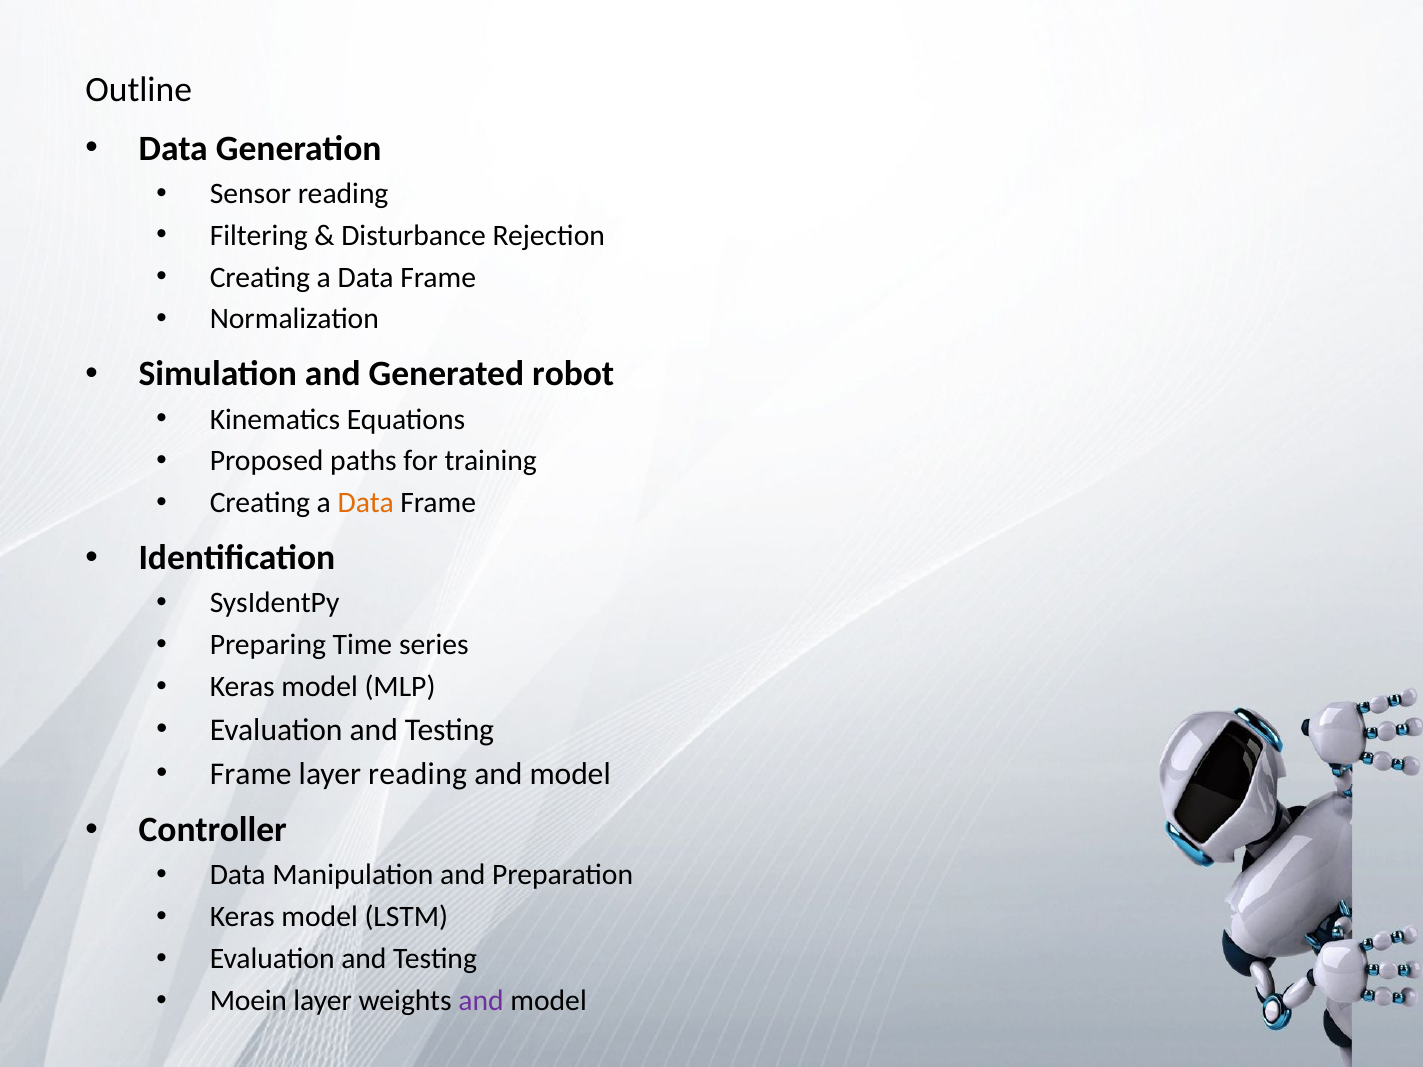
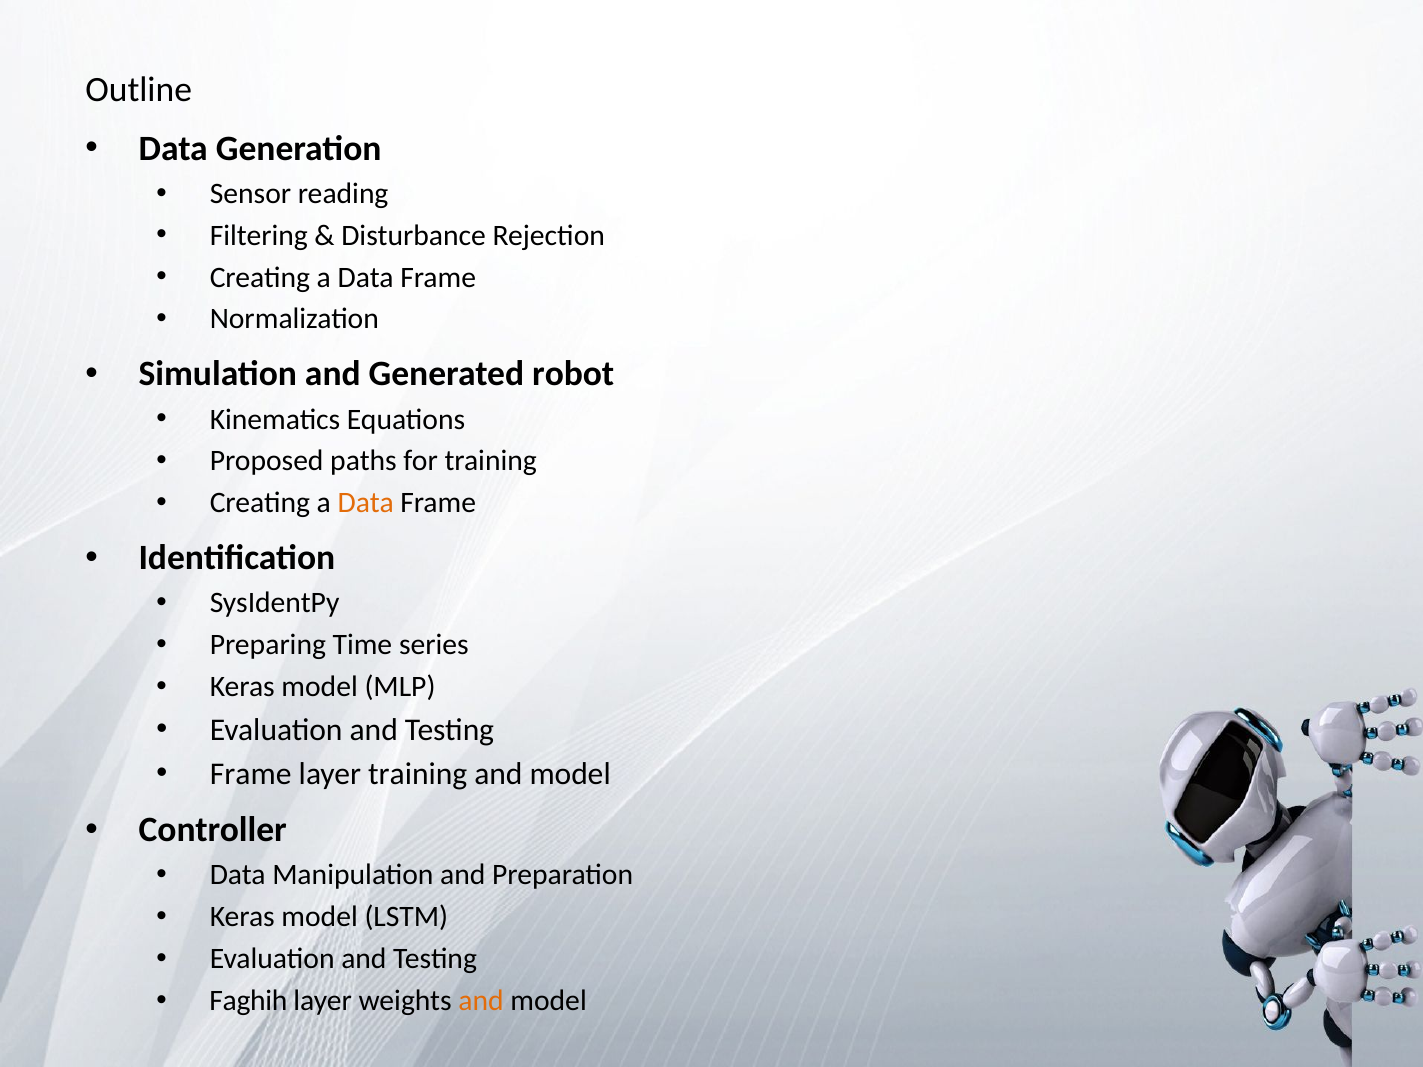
layer reading: reading -> training
Moein: Moein -> Faghih
and at (481, 1001) colour: purple -> orange
